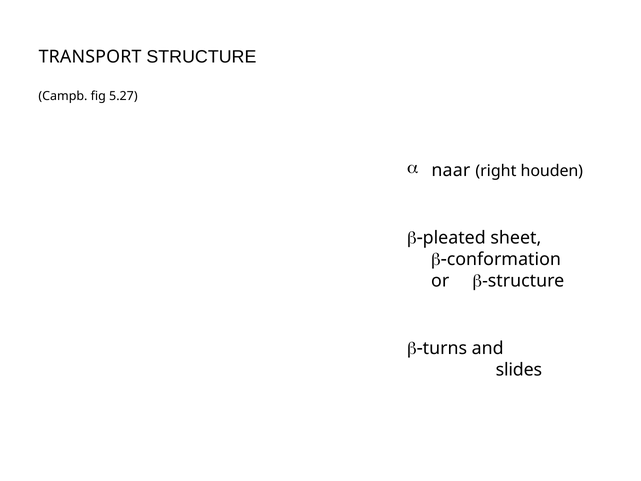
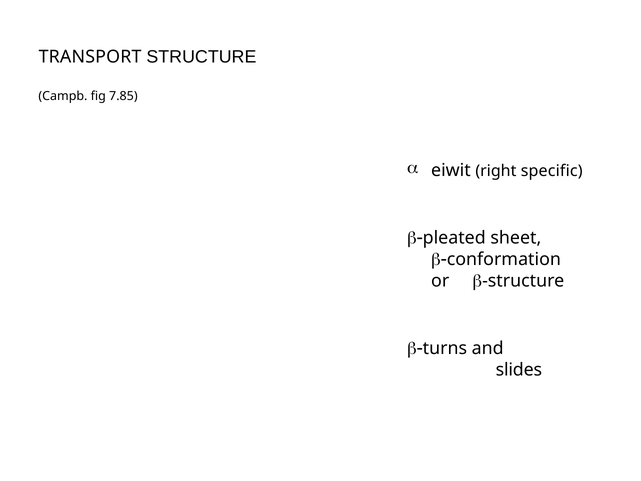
5.27: 5.27 -> 7.85
naar: naar -> eiwit
houden: houden -> specific
